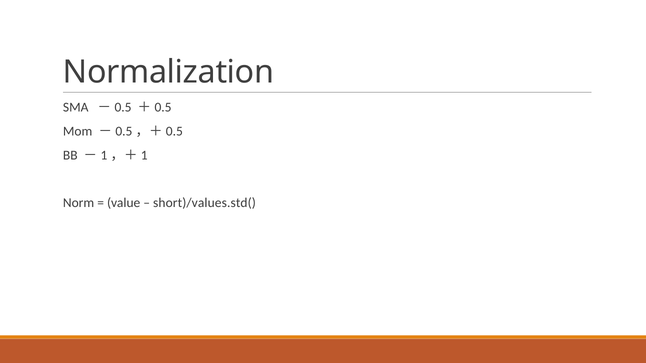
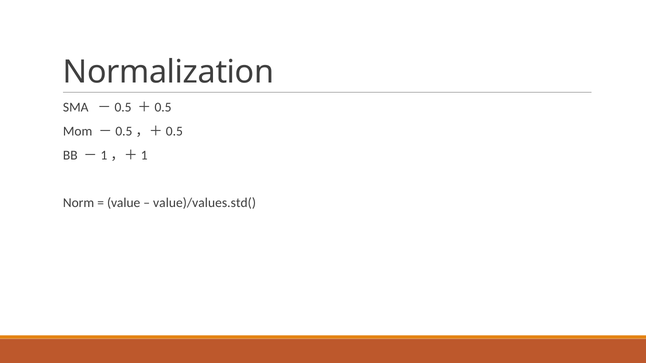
short)/values.std(: short)/values.std( -> value)/values.std(
